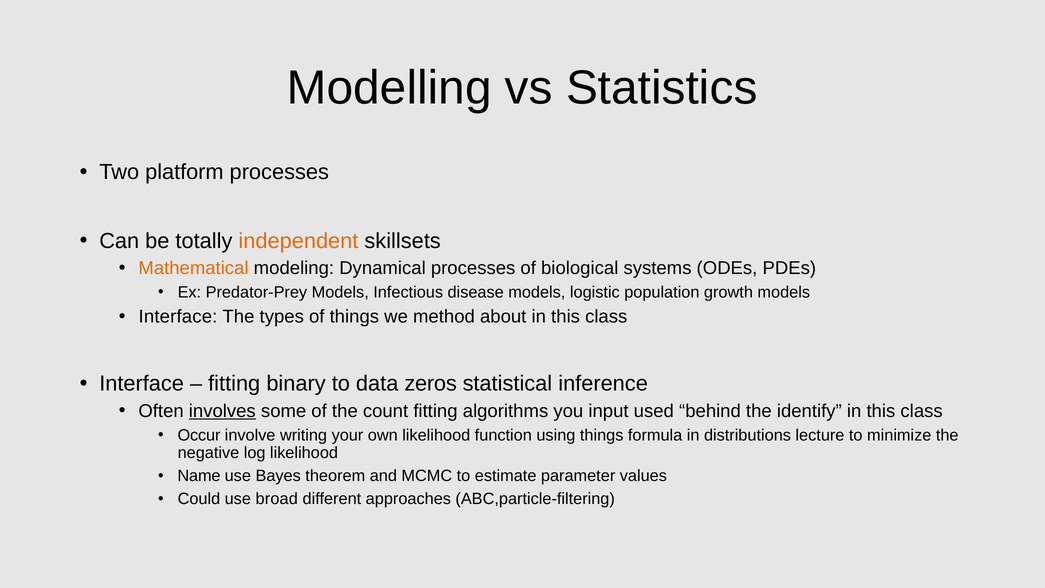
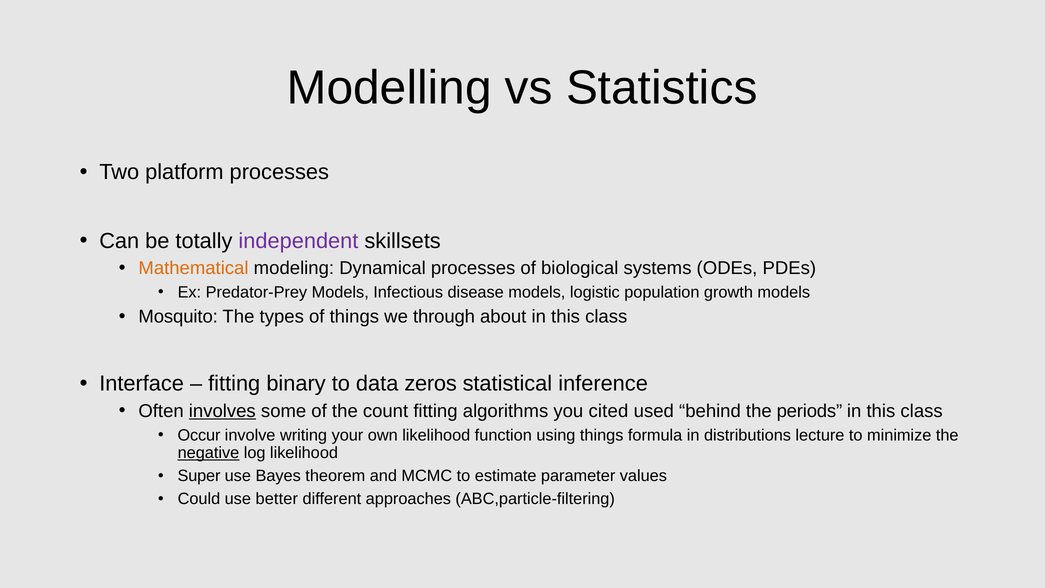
independent colour: orange -> purple
Interface at (178, 317): Interface -> Mosquito
method: method -> through
input: input -> cited
identify: identify -> periods
negative underline: none -> present
Name: Name -> Super
broad: broad -> better
